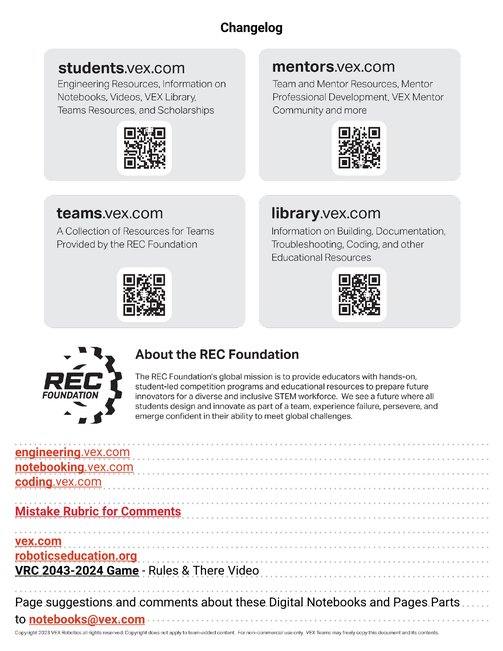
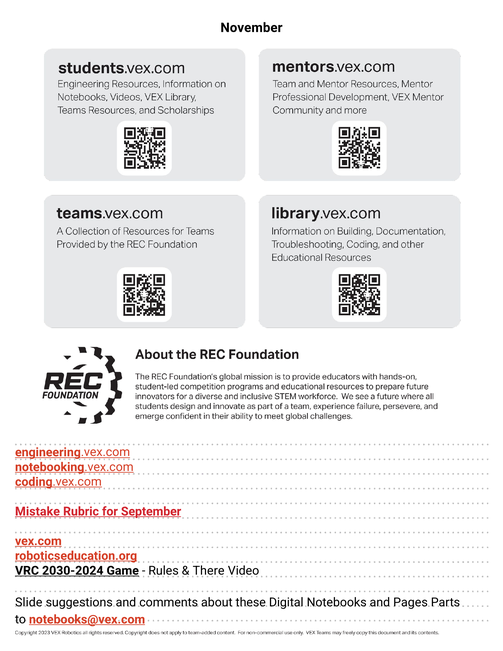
Changelog: Changelog -> November
for Comments: Comments -> September
2043-2024: 2043-2024 -> 2030-2024
Page: Page -> Slide
